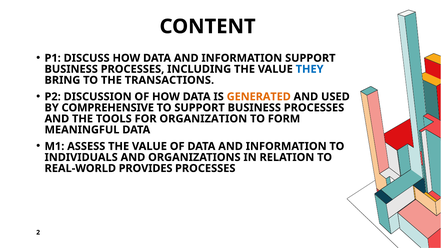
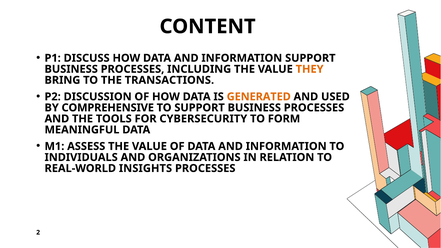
THEY colour: blue -> orange
ORGANIZATION: ORGANIZATION -> CYBERSECURITY
PROVIDES: PROVIDES -> INSIGHTS
